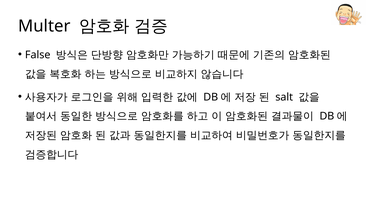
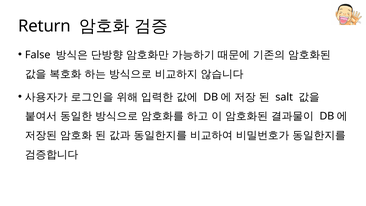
Multer: Multer -> Return
